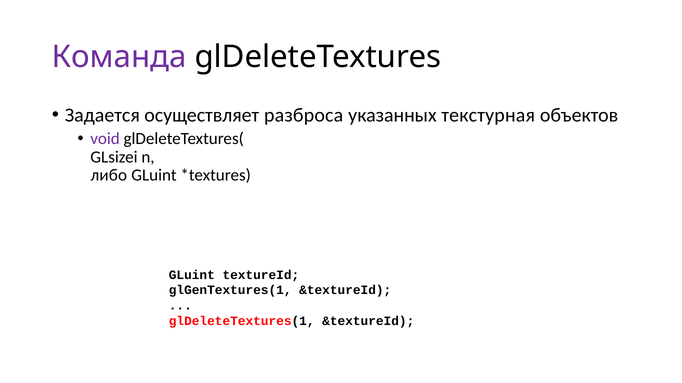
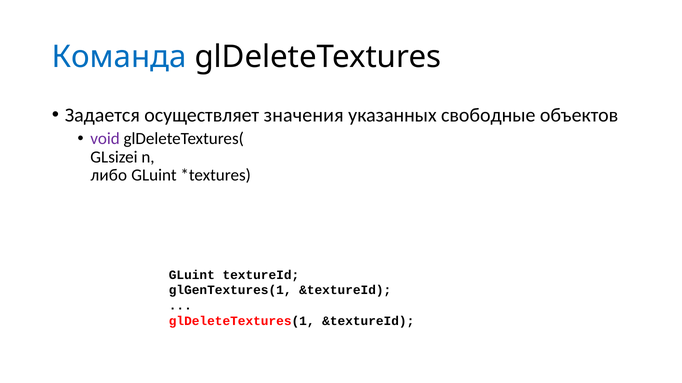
Команда colour: purple -> blue
разброса: разброса -> значения
текстурная: текстурная -> свободные
